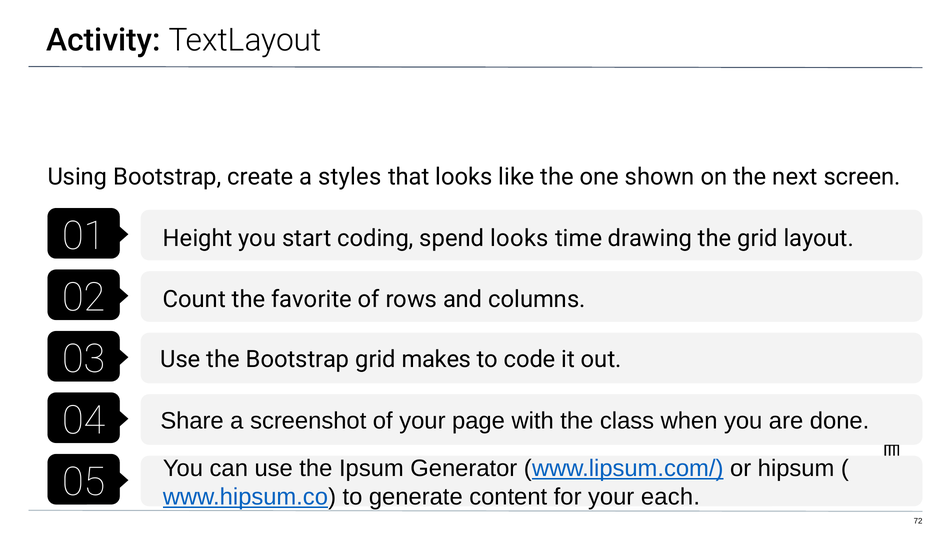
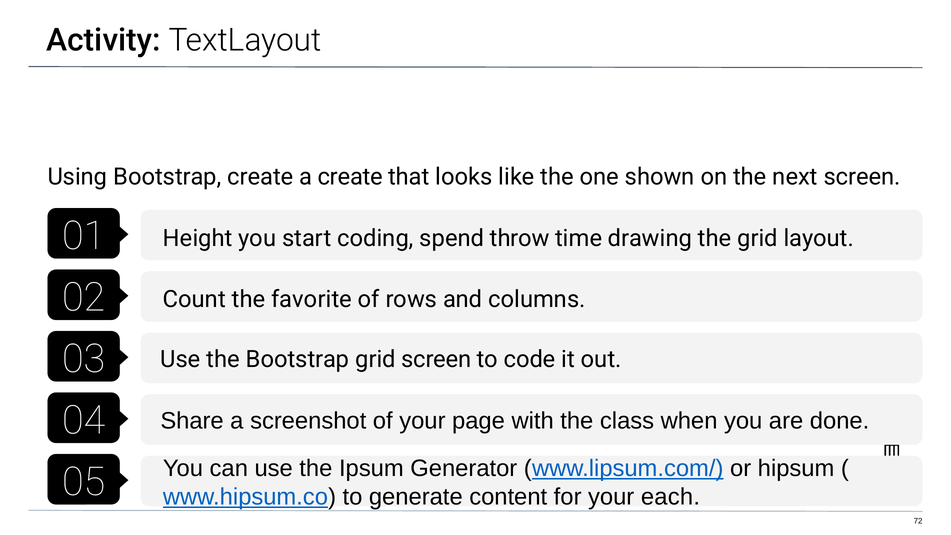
a styles: styles -> create
spend looks: looks -> throw
grid makes: makes -> screen
